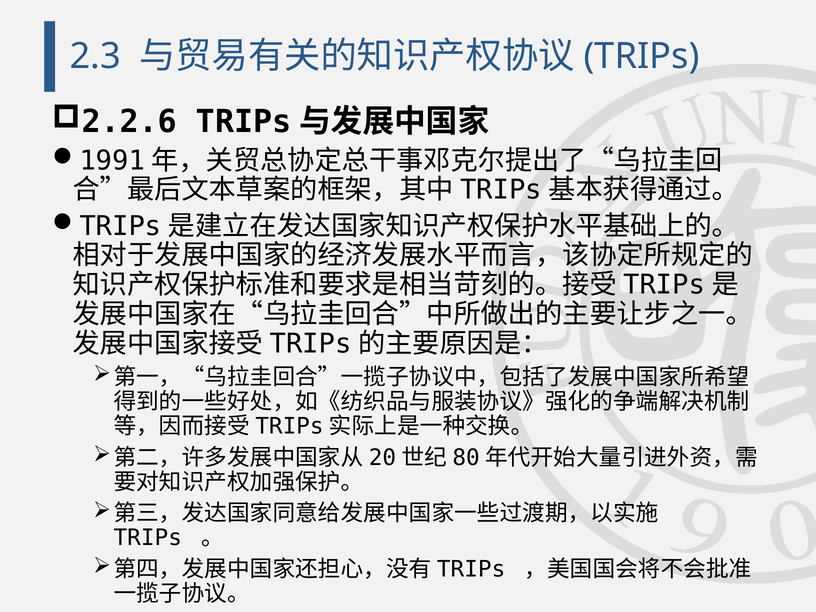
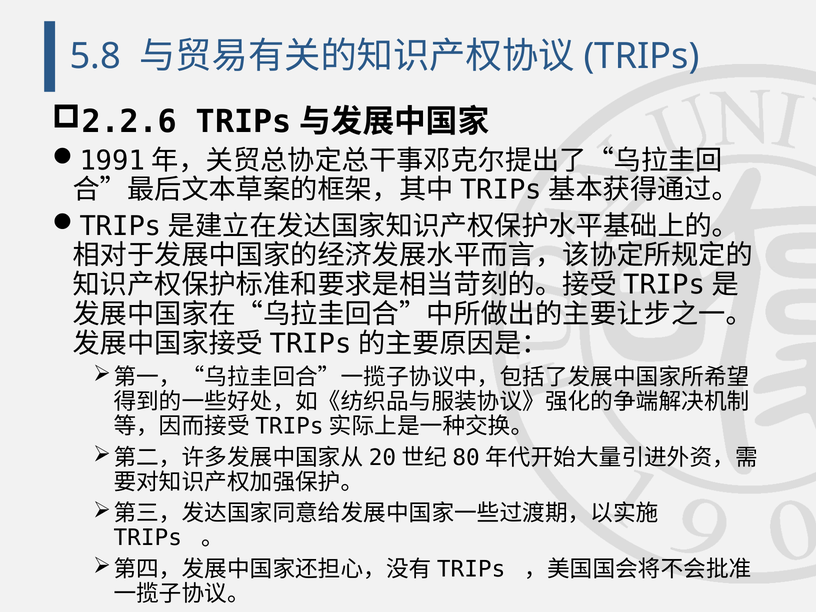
2.3: 2.3 -> 5.8
